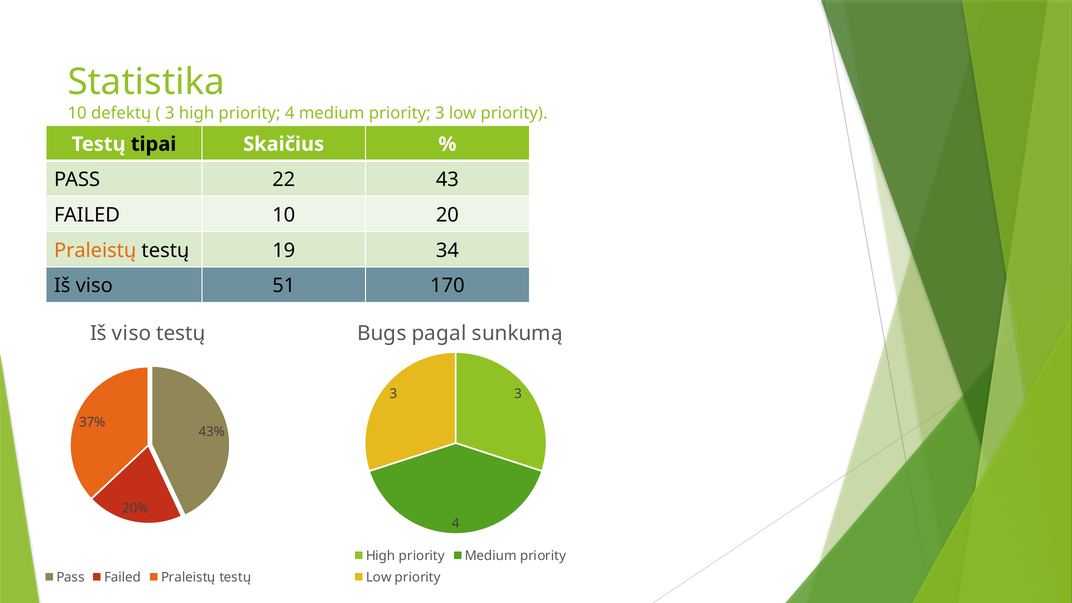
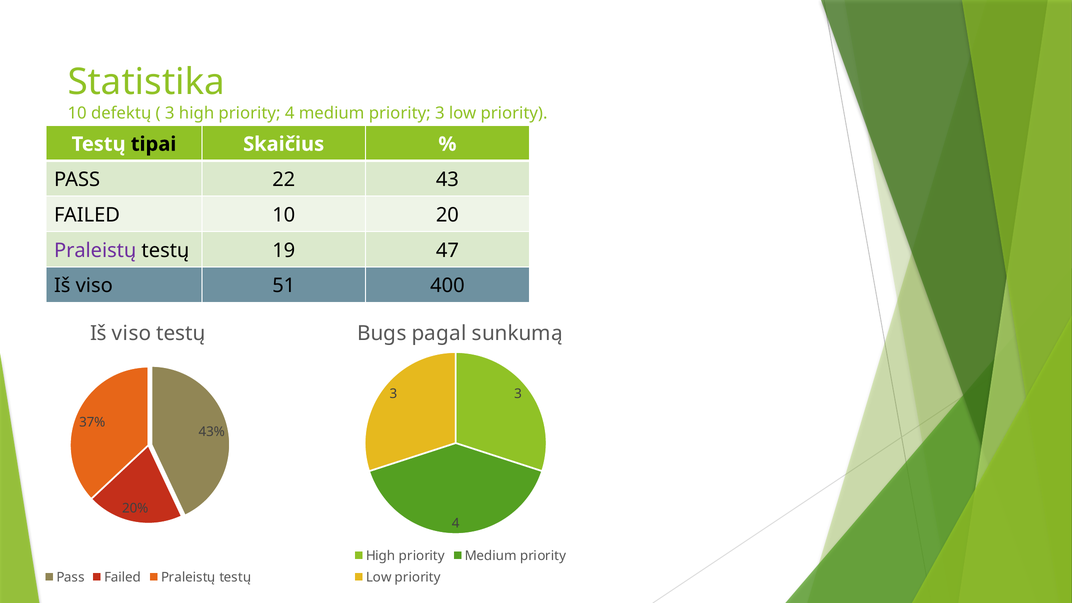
Praleistų at (95, 250) colour: orange -> purple
34: 34 -> 47
170: 170 -> 400
